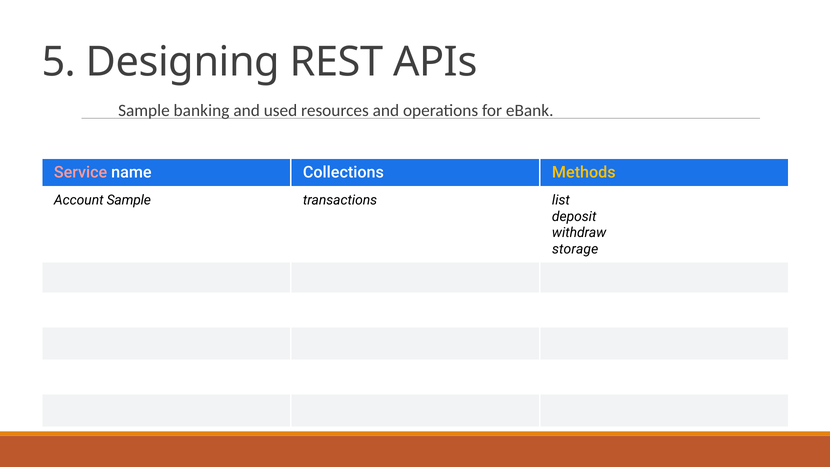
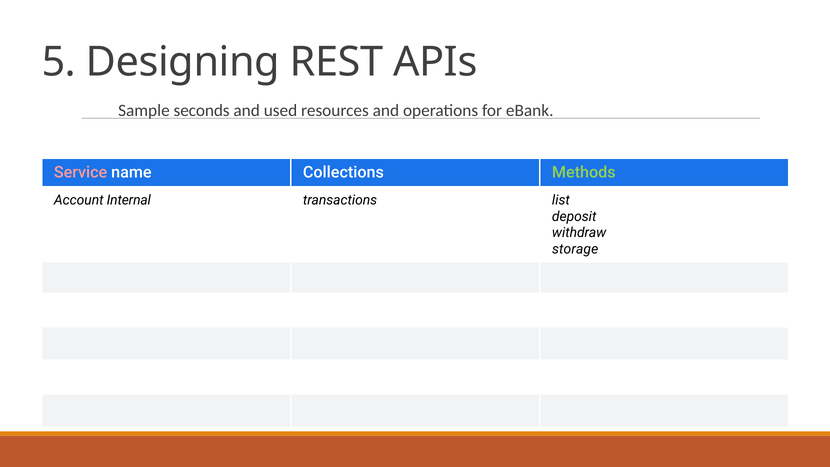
banking: banking -> seconds
Methods colour: yellow -> light green
Account Sample: Sample -> Internal
